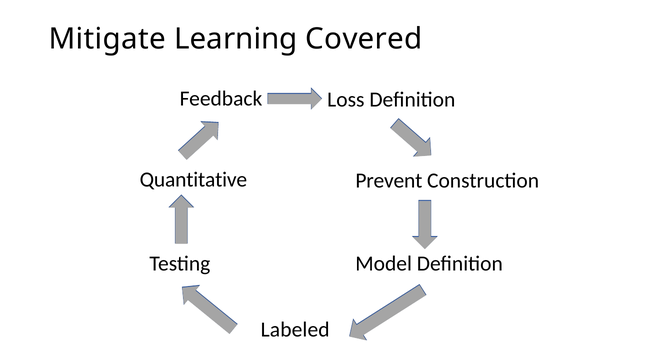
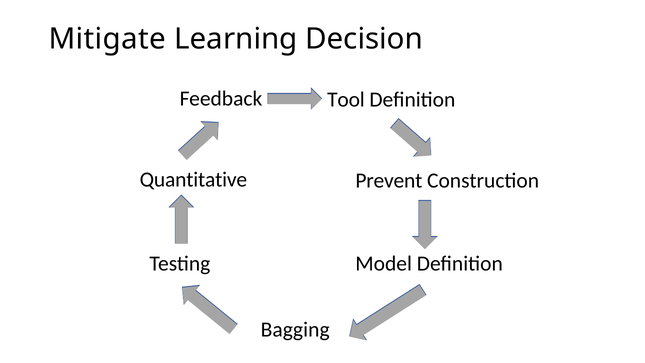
Covered: Covered -> Decision
Loss: Loss -> Tool
Labeled: Labeled -> Bagging
